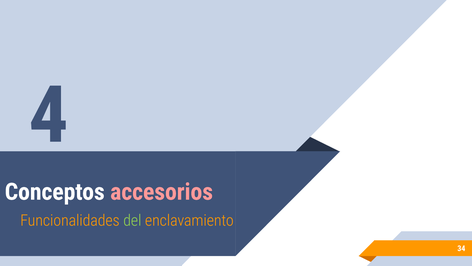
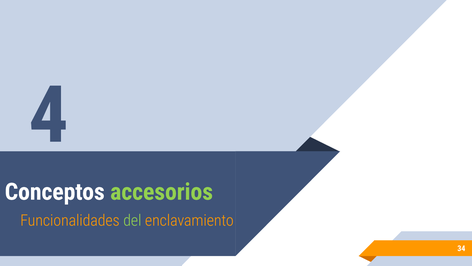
accesorios colour: pink -> light green
